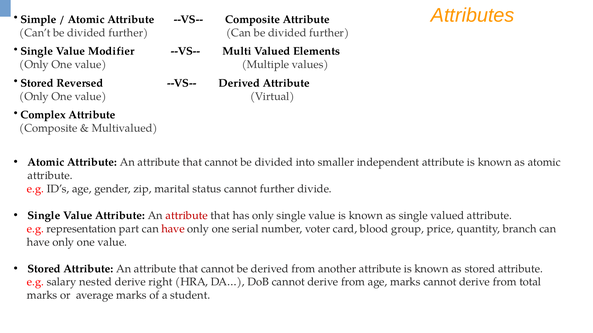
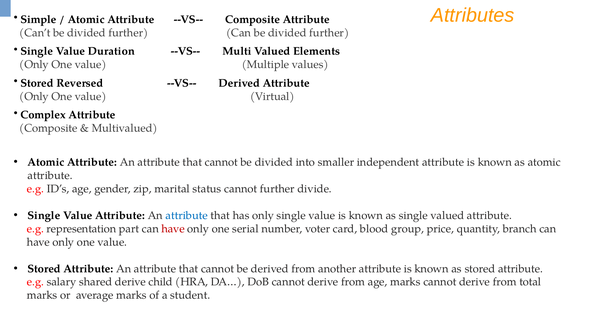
Modifier: Modifier -> Duration
attribute at (187, 216) colour: red -> blue
nested: nested -> shared
right: right -> child
